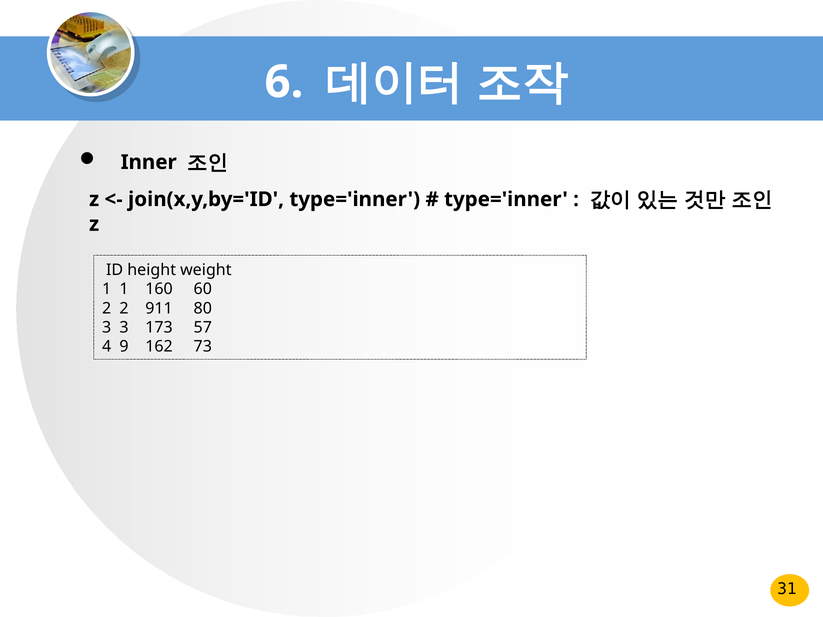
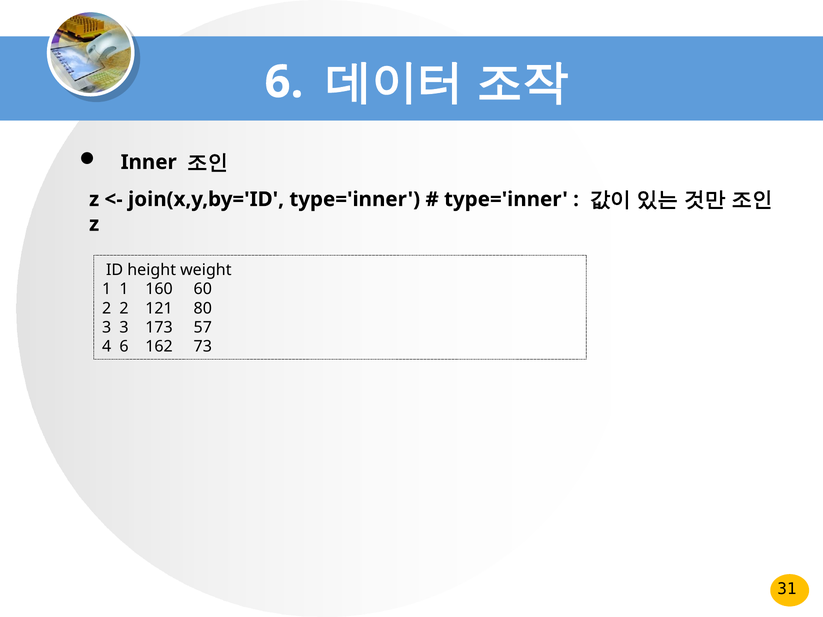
911: 911 -> 121
4 9: 9 -> 6
